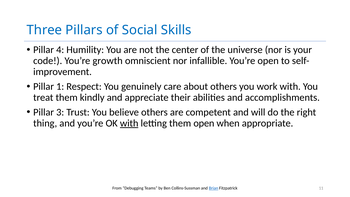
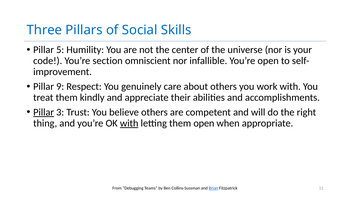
4: 4 -> 5
growth: growth -> section
1: 1 -> 9
Pillar at (44, 112) underline: none -> present
